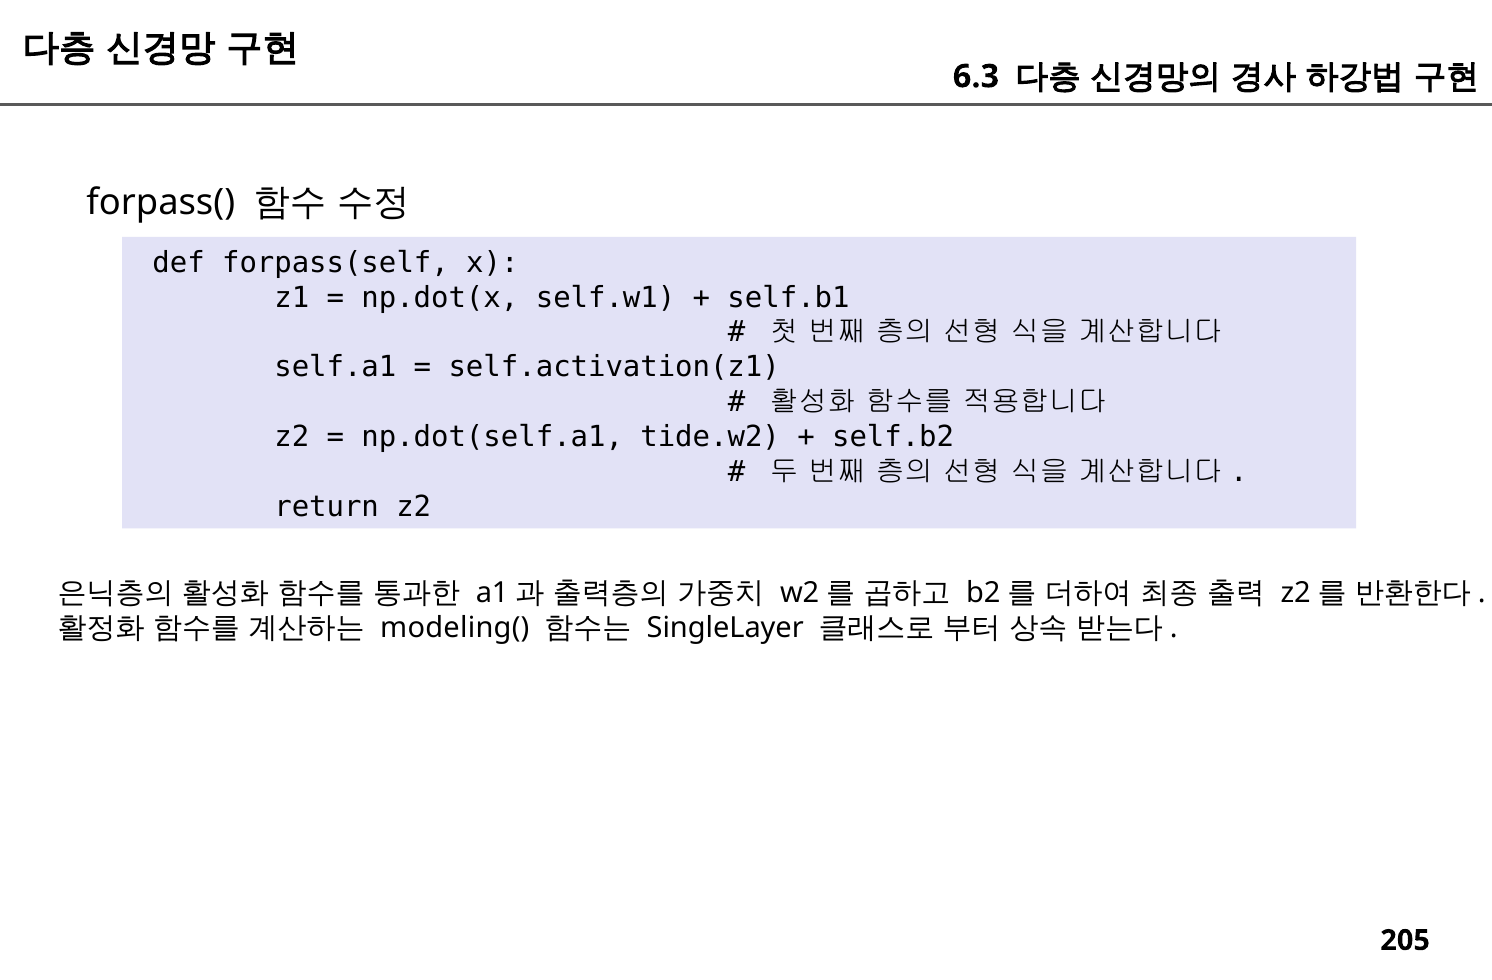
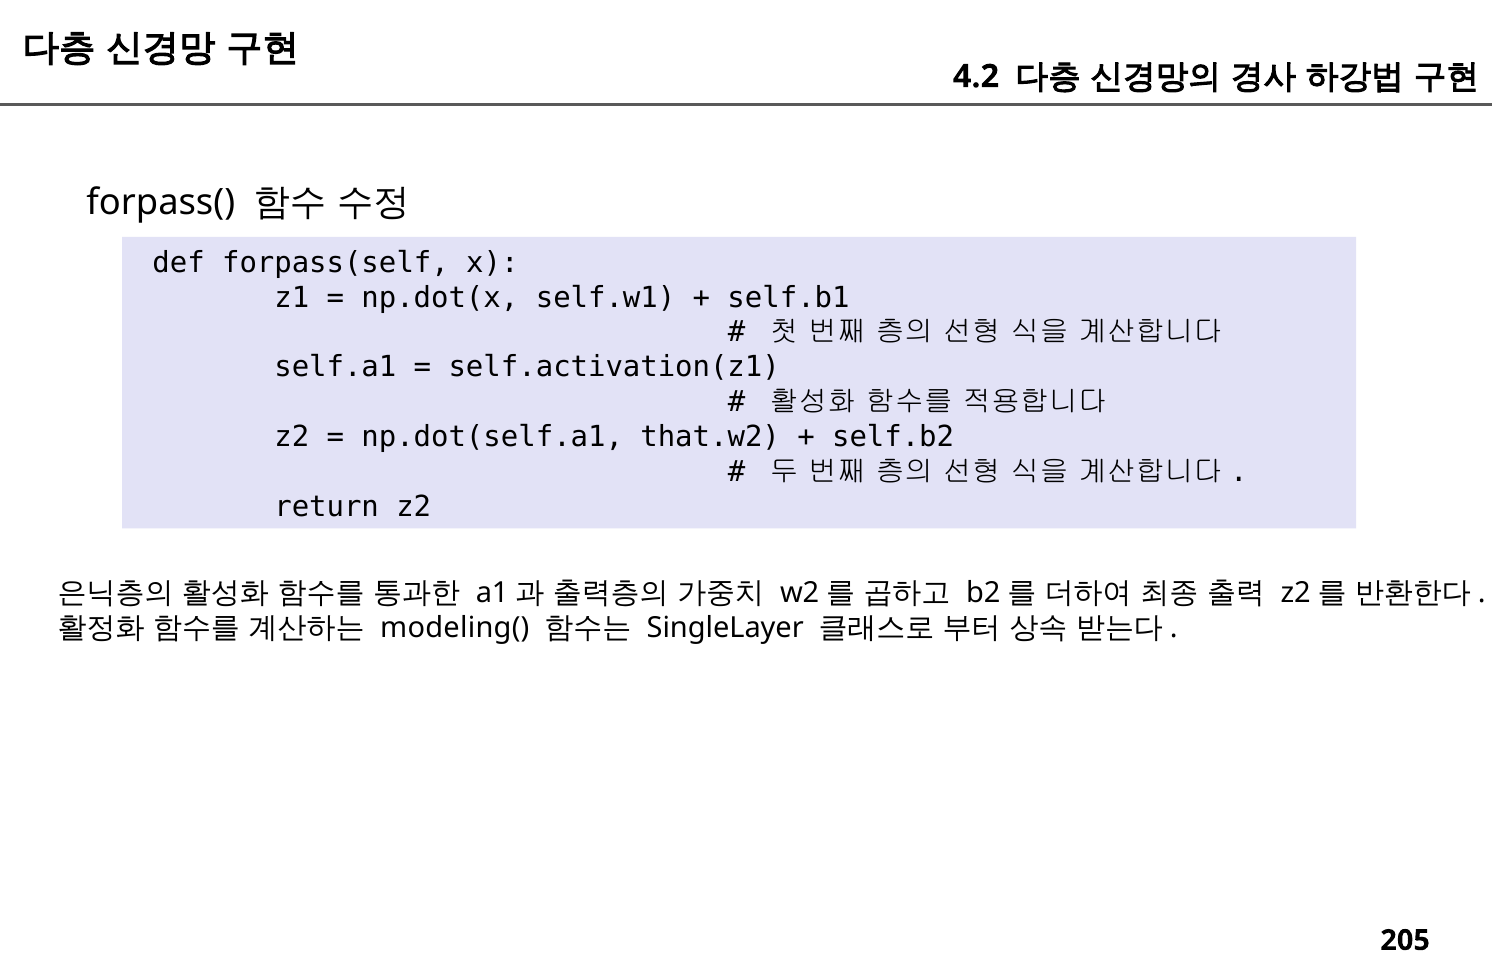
6.3: 6.3 -> 4.2
tide.w2: tide.w2 -> that.w2
